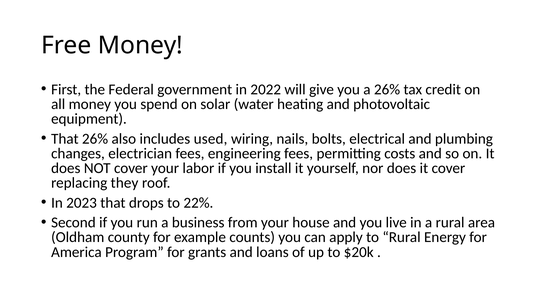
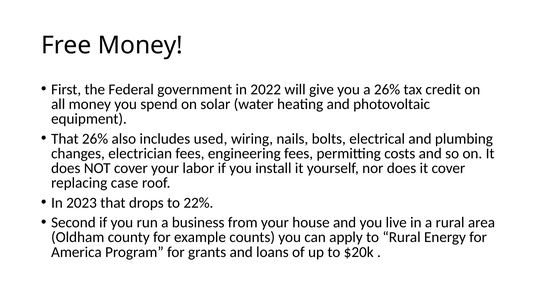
they: they -> case
